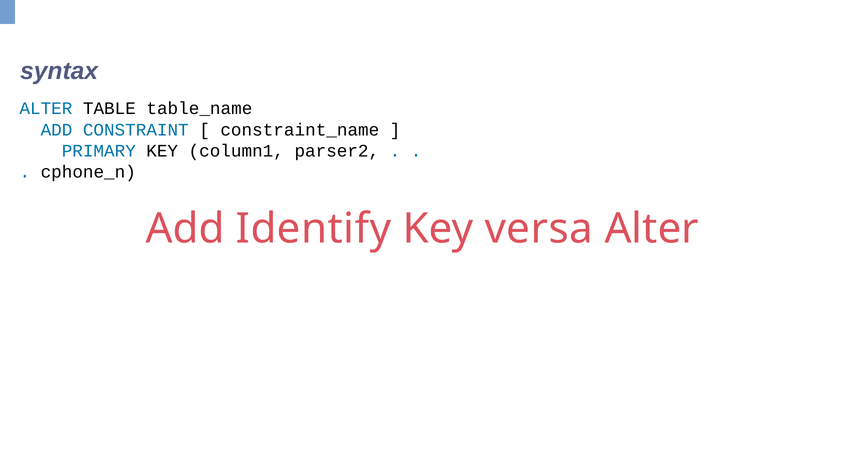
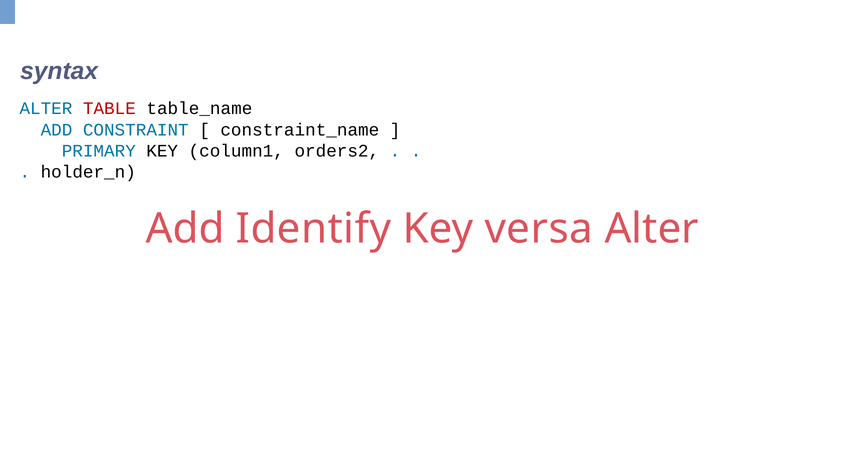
TABLE colour: black -> red
parser2: parser2 -> orders2
cphone_n: cphone_n -> holder_n
